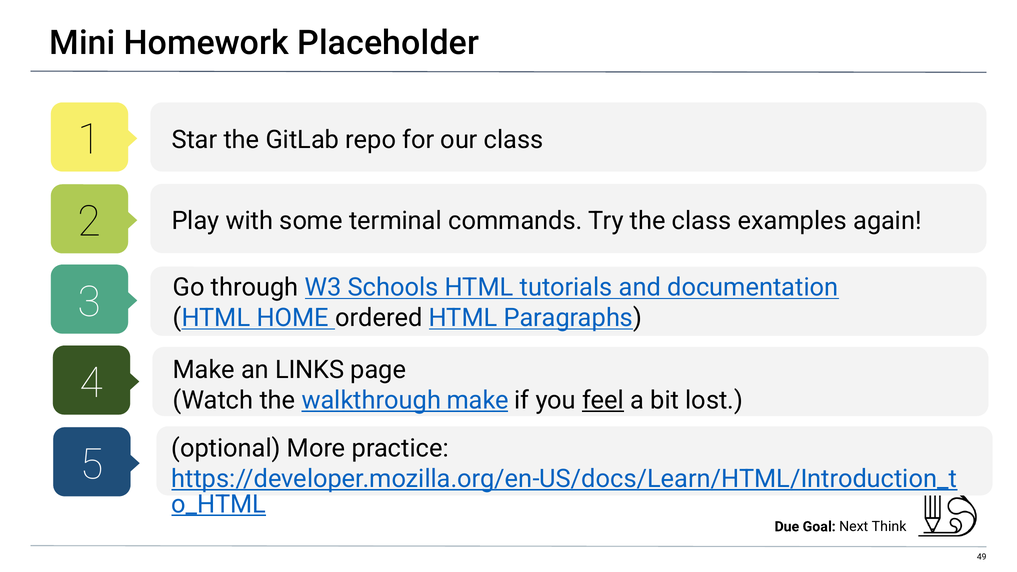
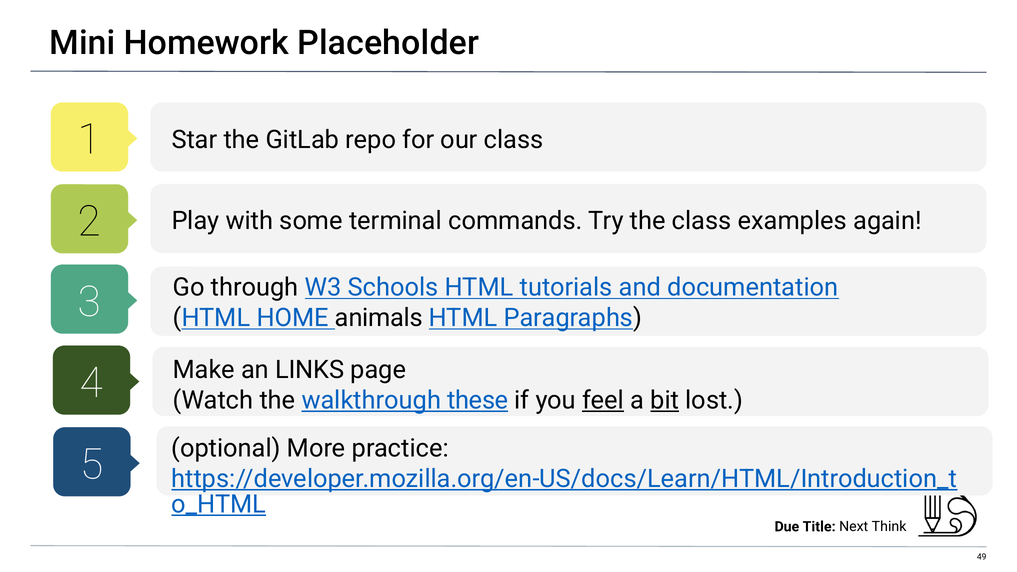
ordered: ordered -> animals
walkthrough make: make -> these
bit underline: none -> present
Goal: Goal -> Title
